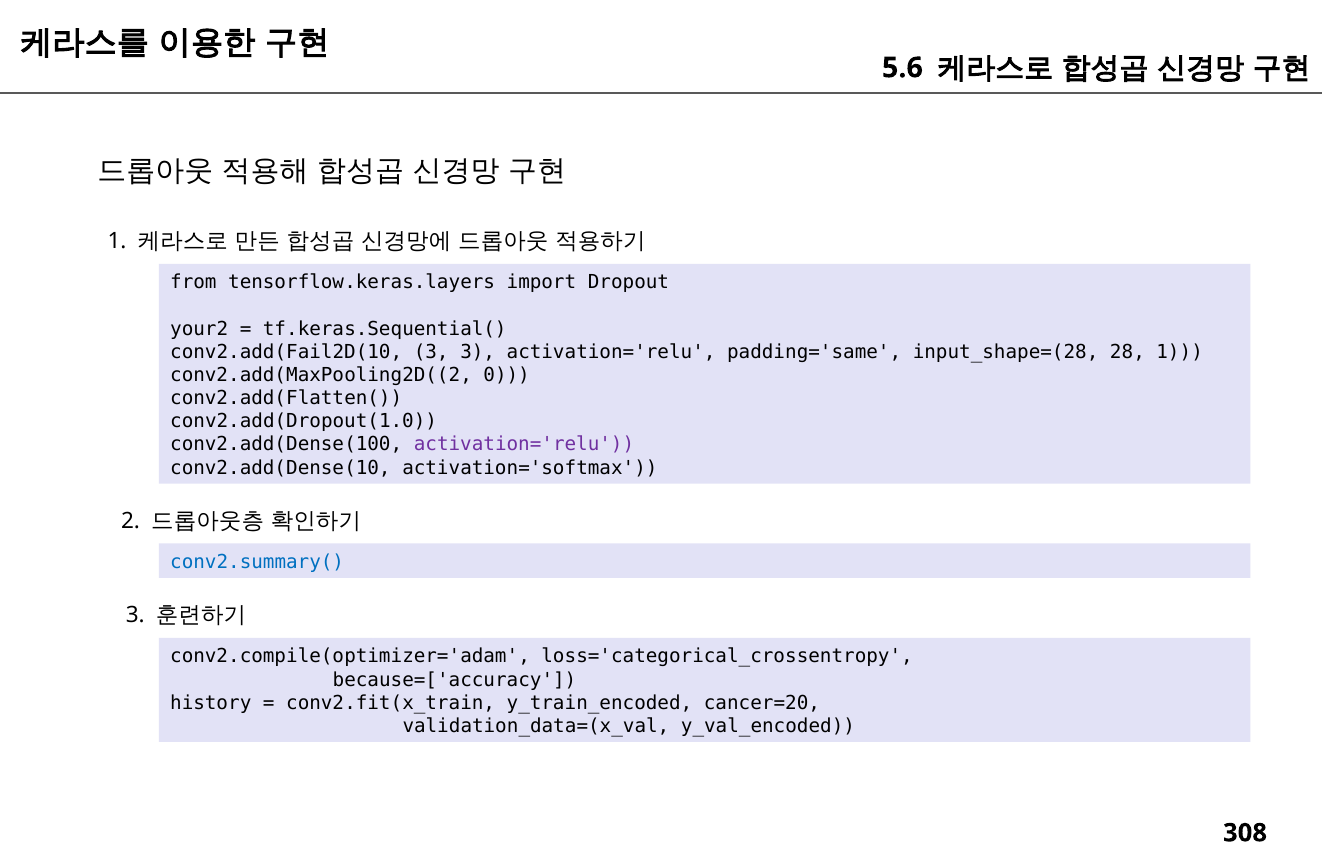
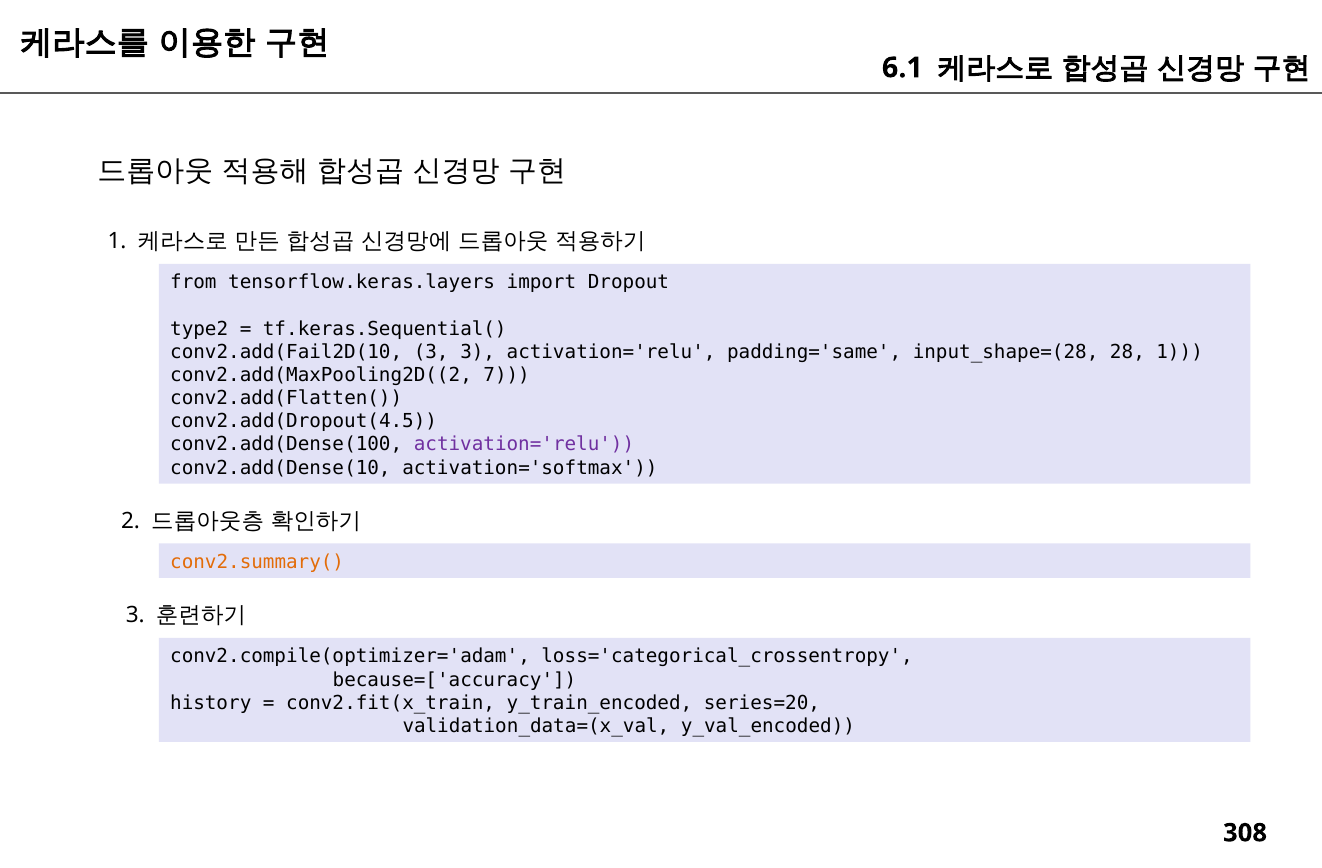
5.6: 5.6 -> 6.1
your2: your2 -> type2
0: 0 -> 7
conv2.add(Dropout(1.0: conv2.add(Dropout(1.0 -> conv2.add(Dropout(4.5
conv2.summary( colour: blue -> orange
cancer=20: cancer=20 -> series=20
